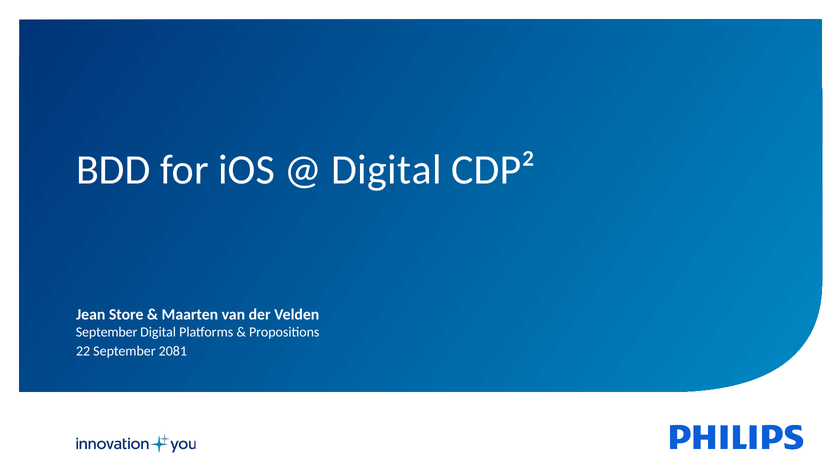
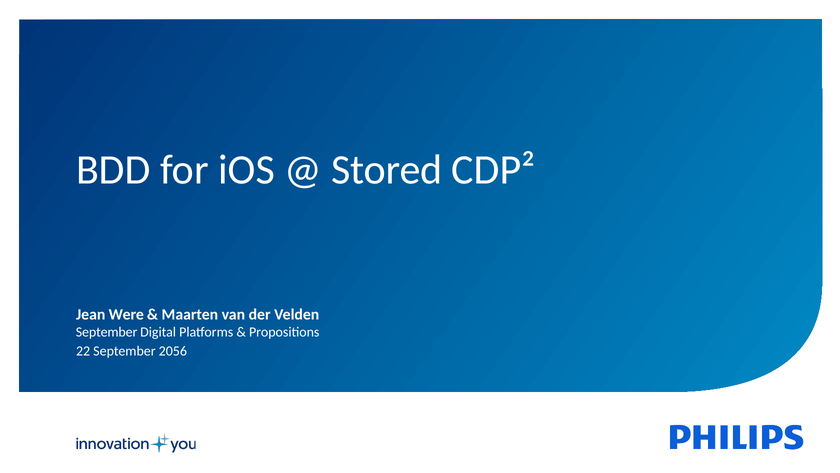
Digital at (386, 169): Digital -> Stored
Store: Store -> Were
2081: 2081 -> 2056
